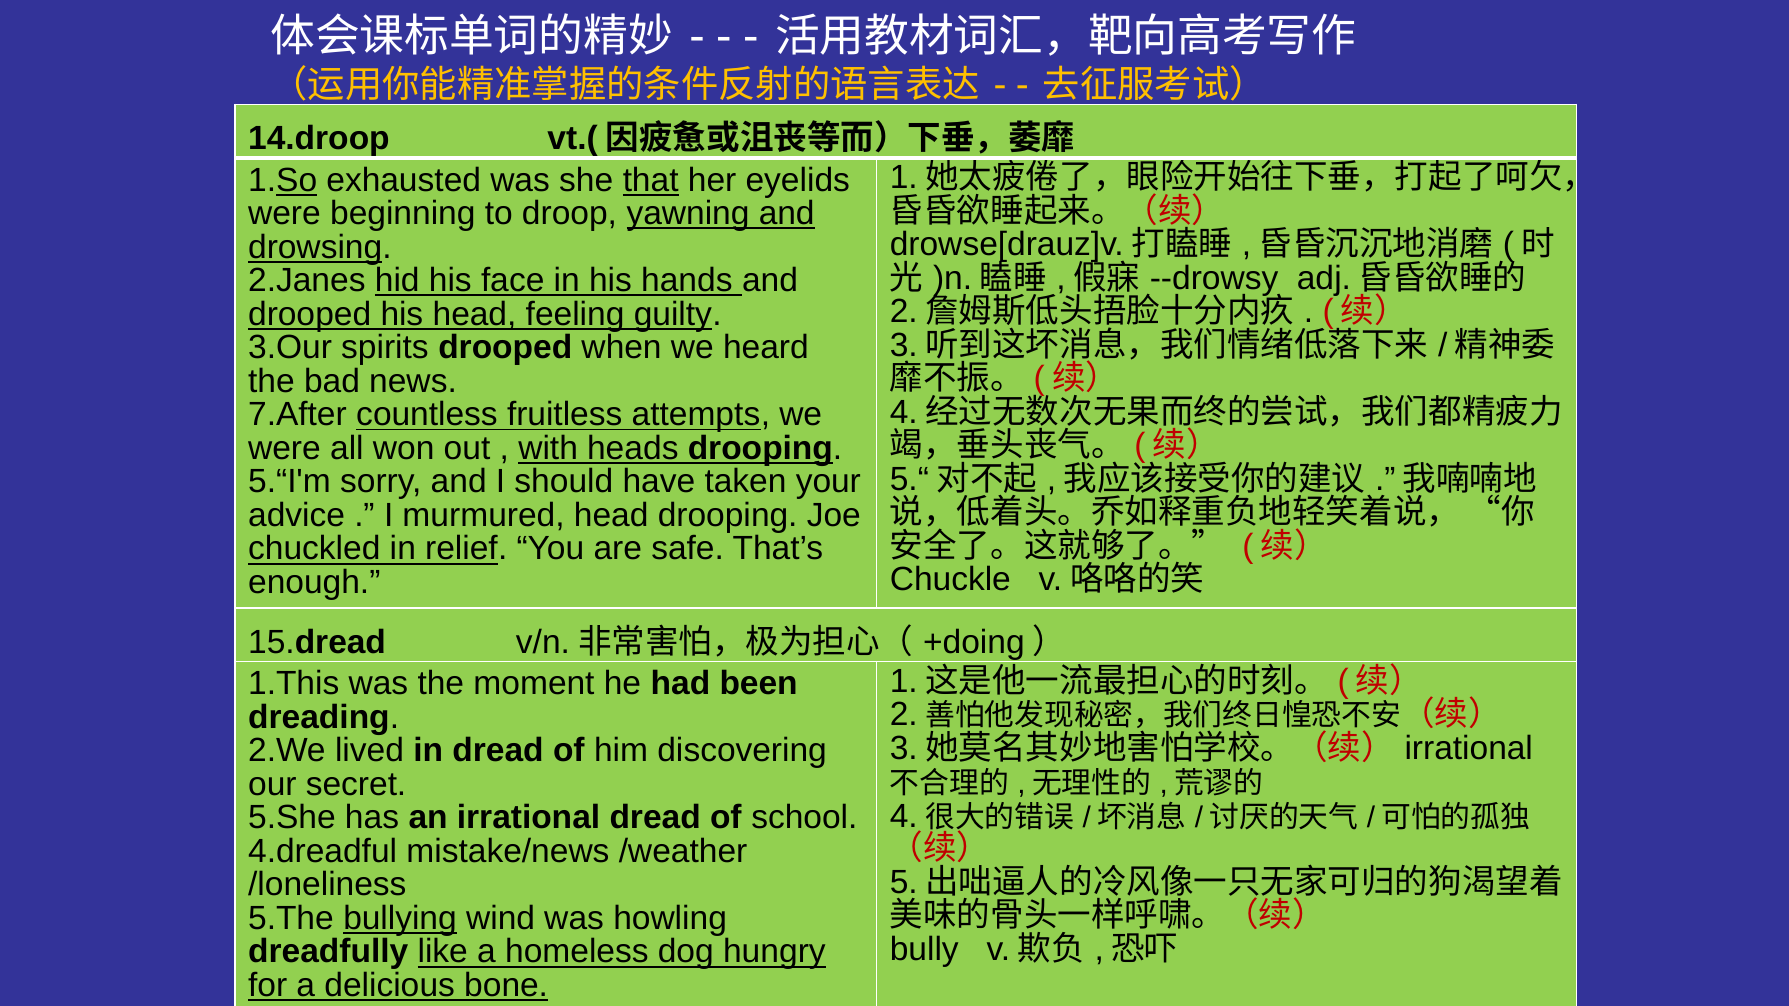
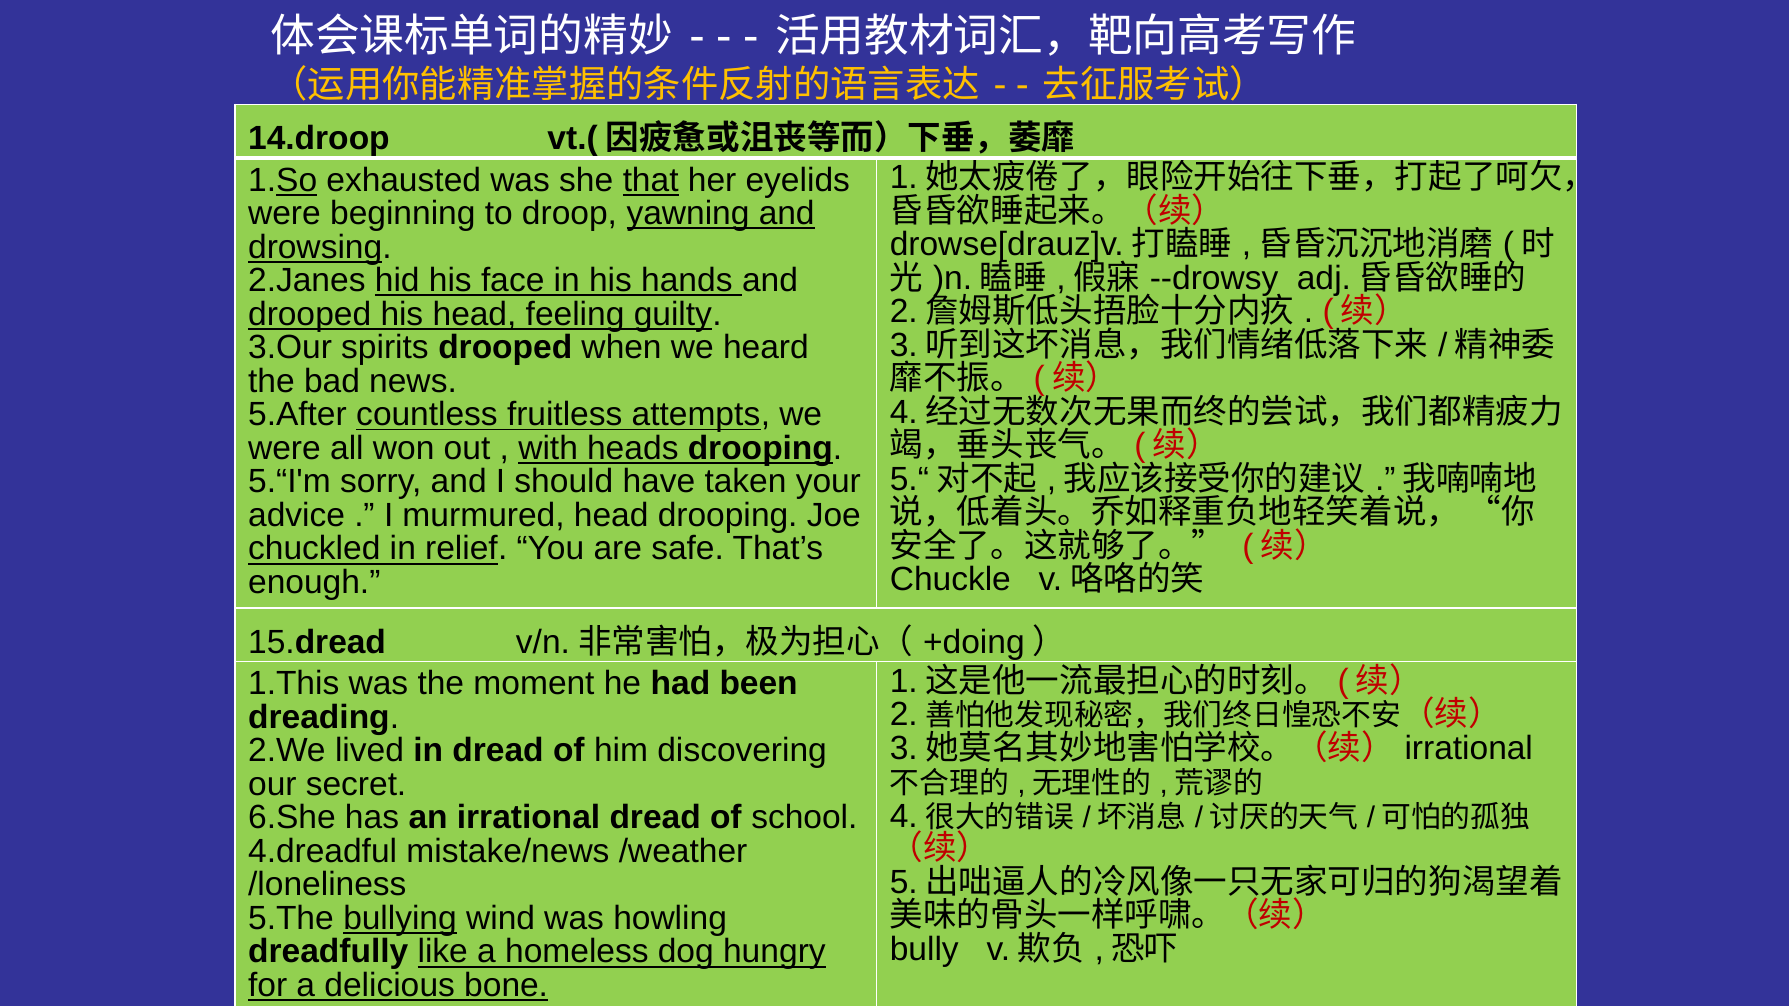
7.After: 7.After -> 5.After
5.She: 5.She -> 6.She
